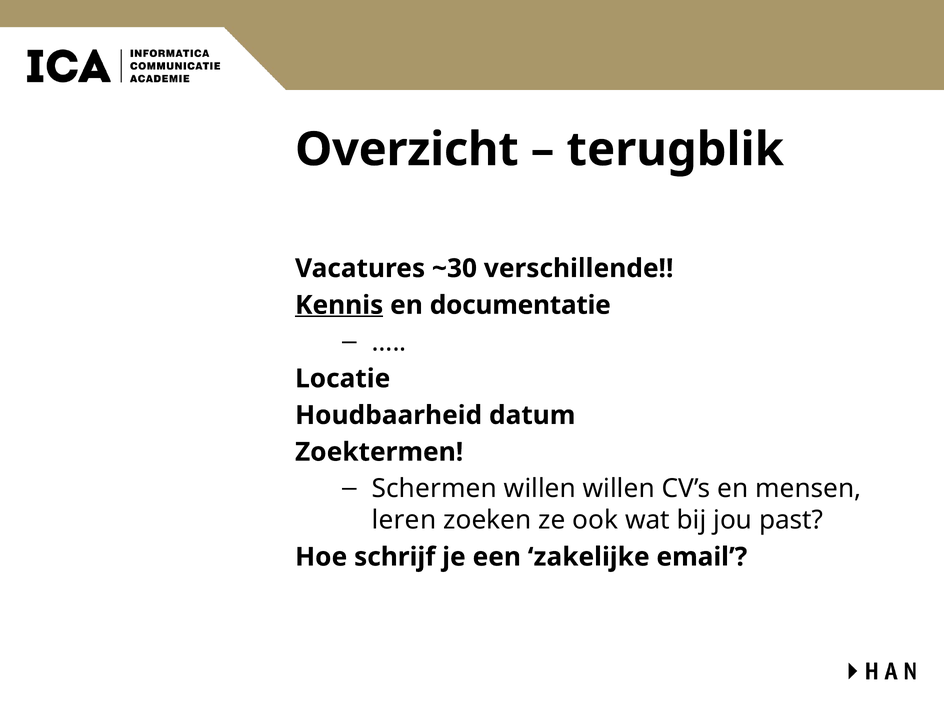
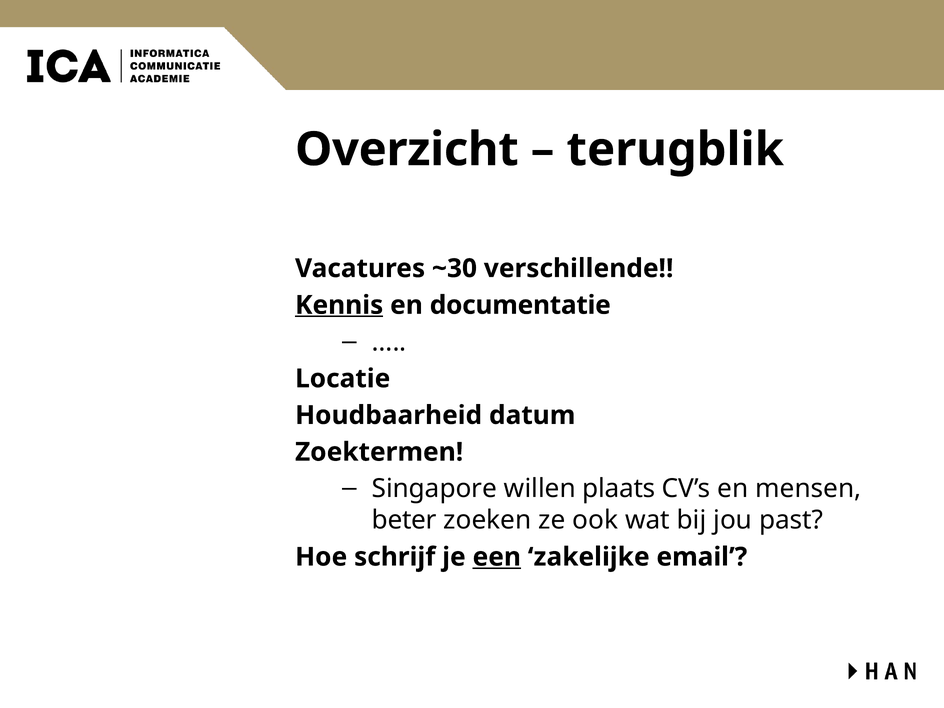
Schermen: Schermen -> Singapore
willen willen: willen -> plaats
leren: leren -> beter
een underline: none -> present
